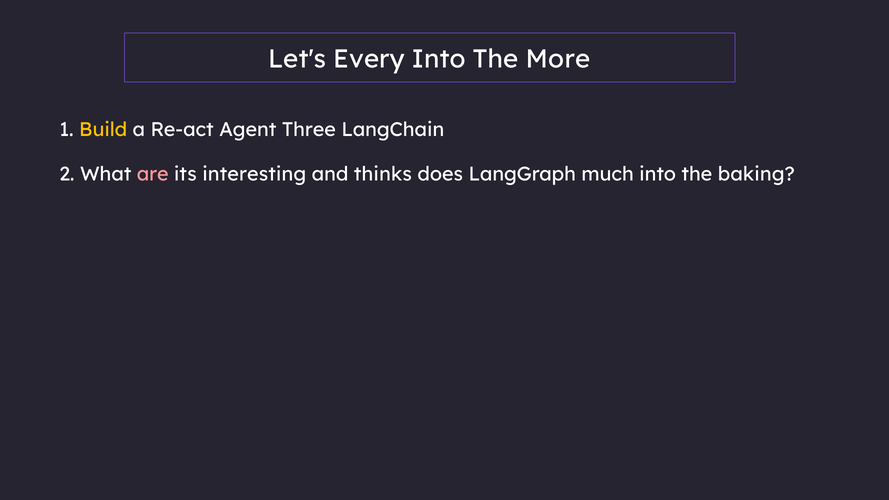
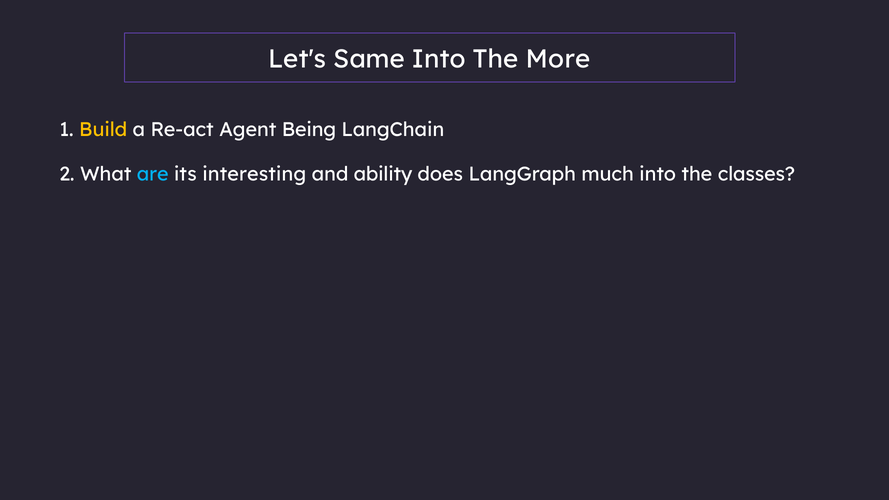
Every: Every -> Same
Three: Three -> Being
are colour: pink -> light blue
thinks: thinks -> ability
baking: baking -> classes
